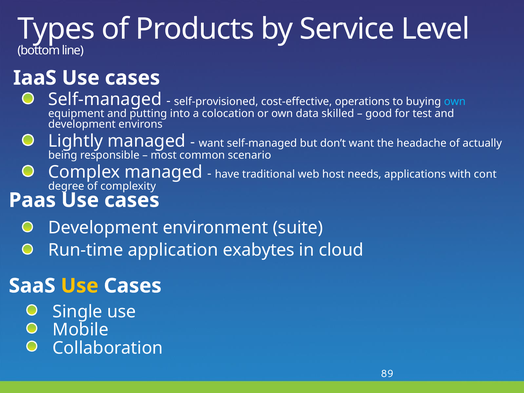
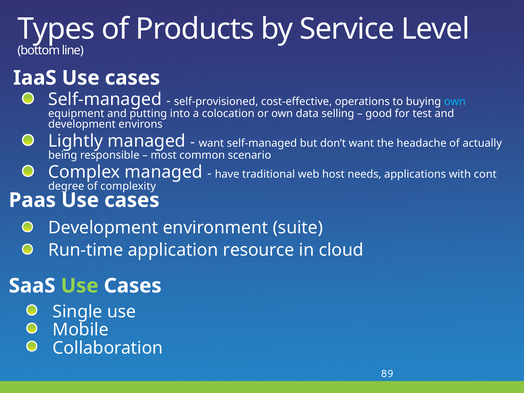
skilled: skilled -> selling
exabytes: exabytes -> resource
Use at (80, 286) colour: yellow -> light green
